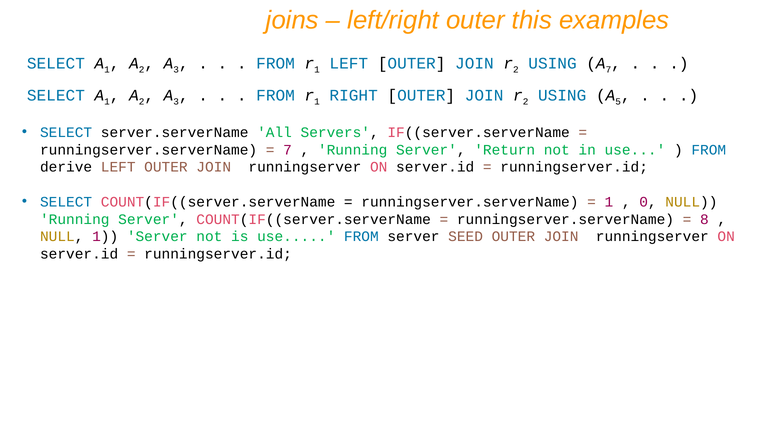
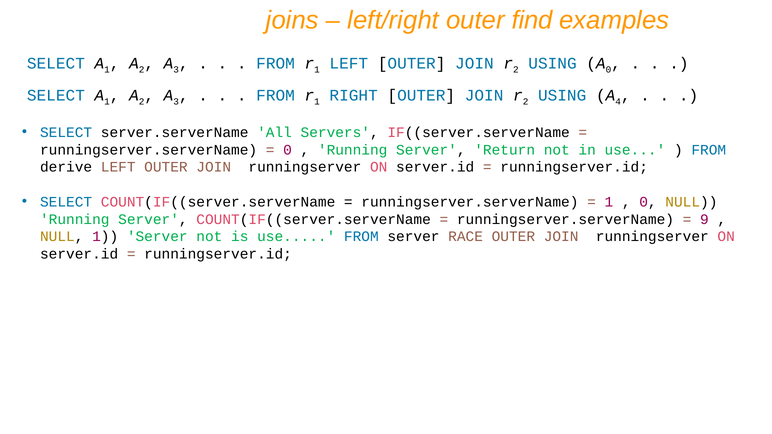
this: this -> find
7 at (608, 70): 7 -> 0
5: 5 -> 4
7 at (288, 150): 7 -> 0
8: 8 -> 9
SEED: SEED -> RACE
